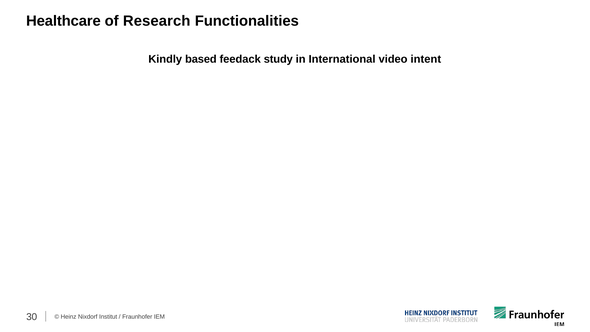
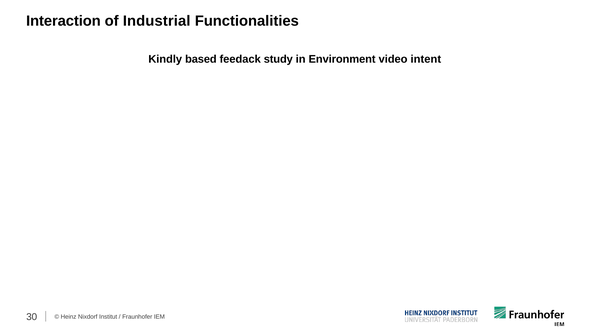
Healthcare: Healthcare -> Interaction
Research: Research -> Industrial
International: International -> Environment
